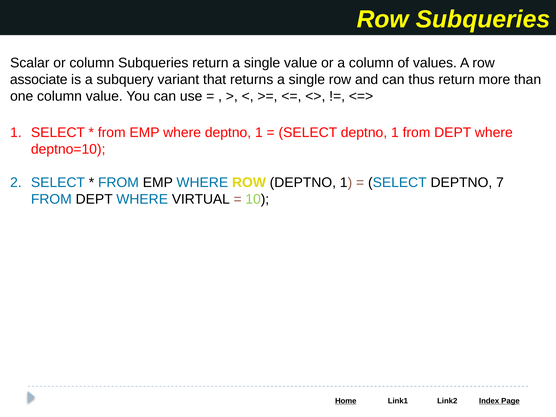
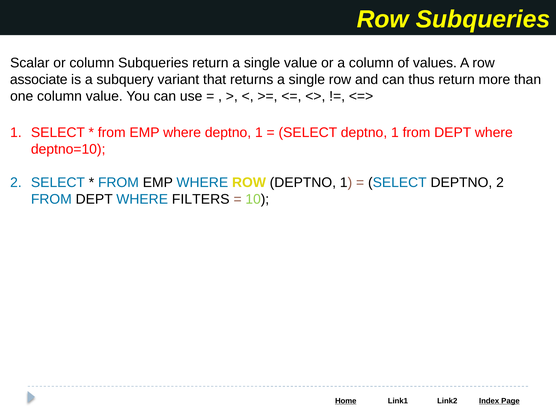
DEPTNO 7: 7 -> 2
VIRTUAL: VIRTUAL -> FILTERS
